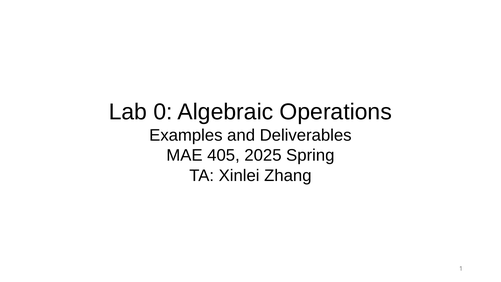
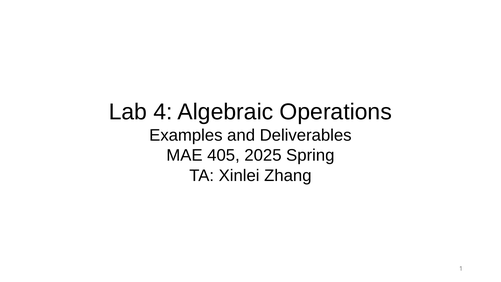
0: 0 -> 4
